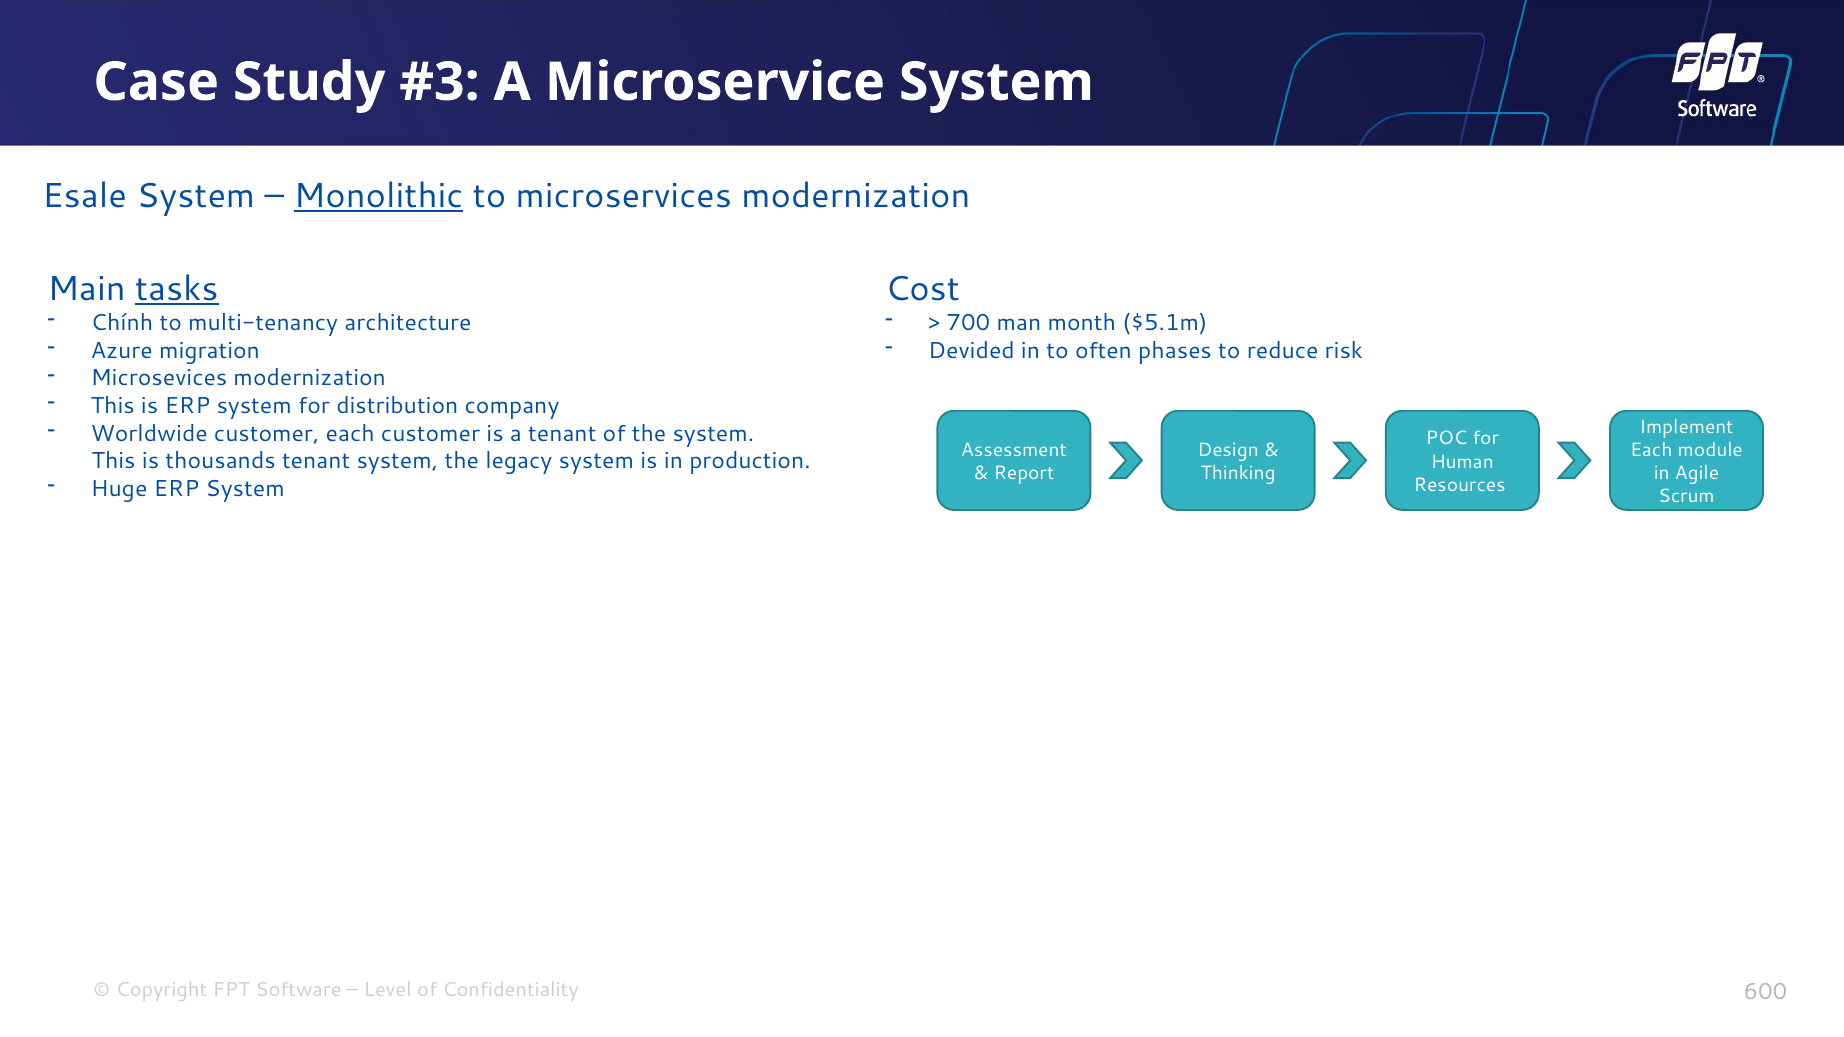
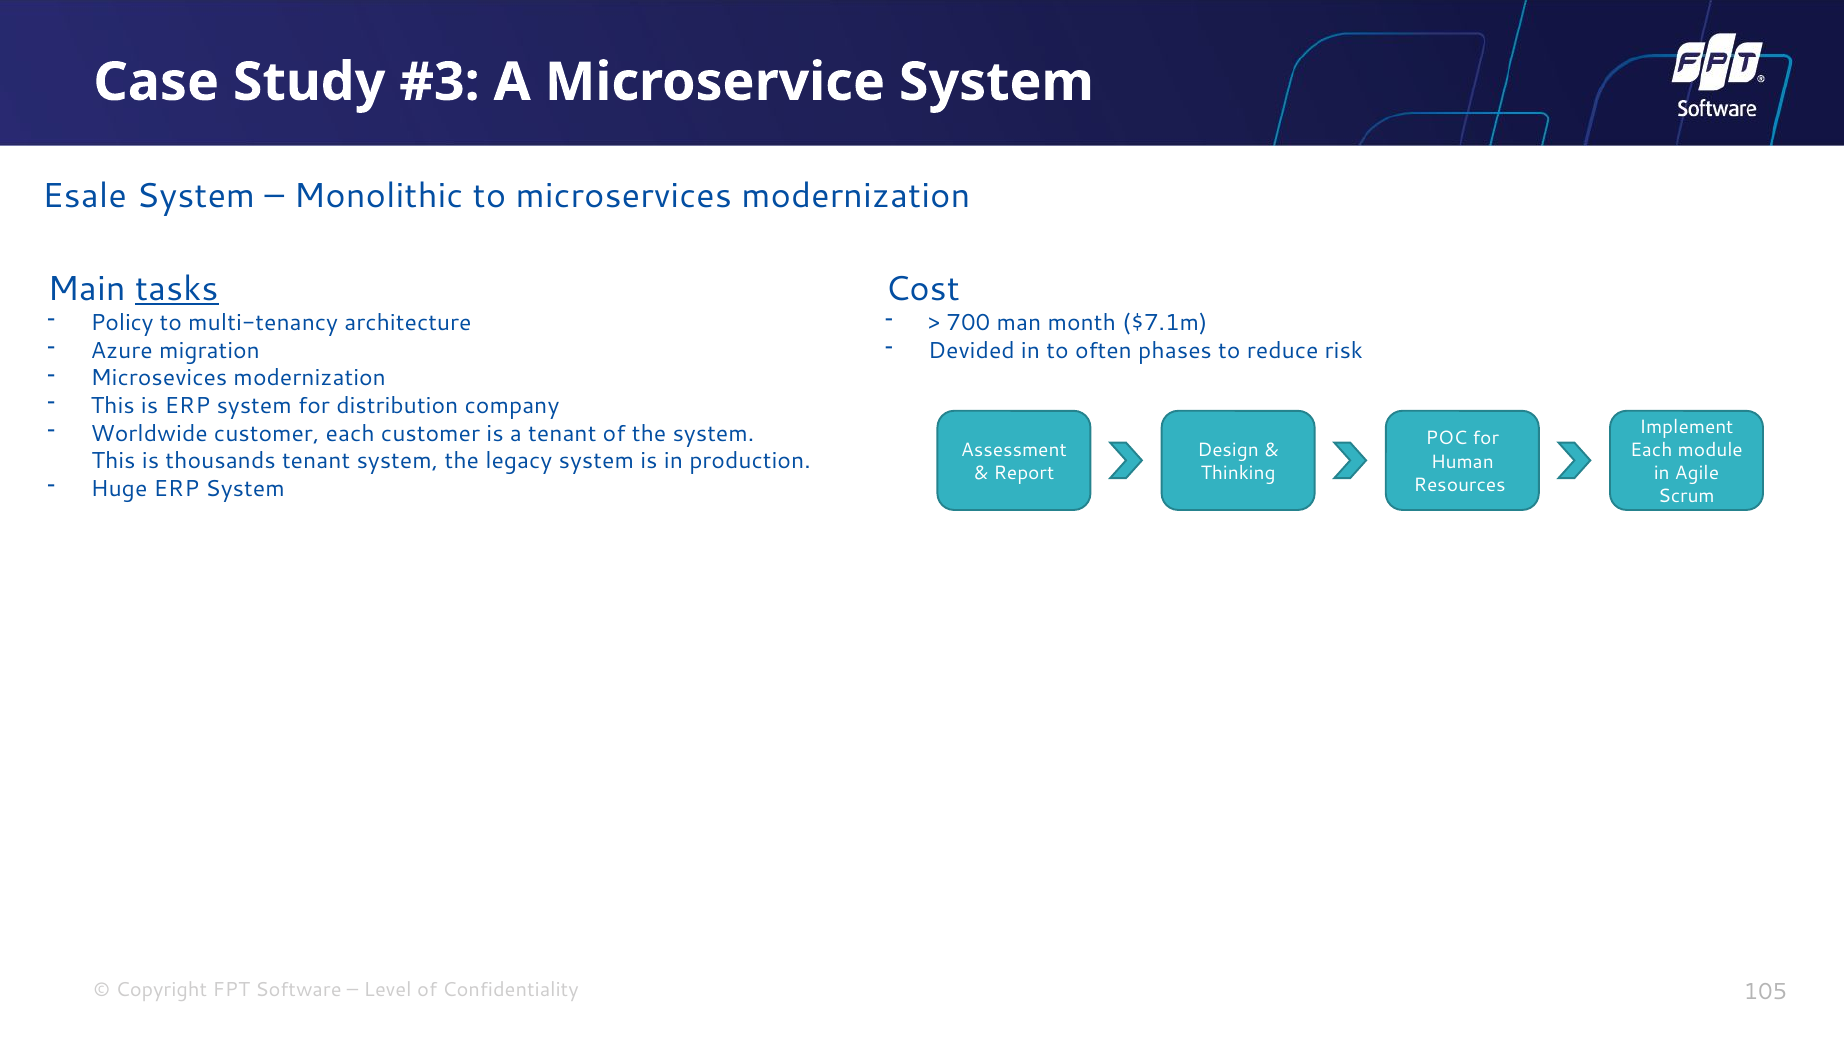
Monolithic underline: present -> none
Chính: Chính -> Policy
$5.1m: $5.1m -> $7.1m
600: 600 -> 105
